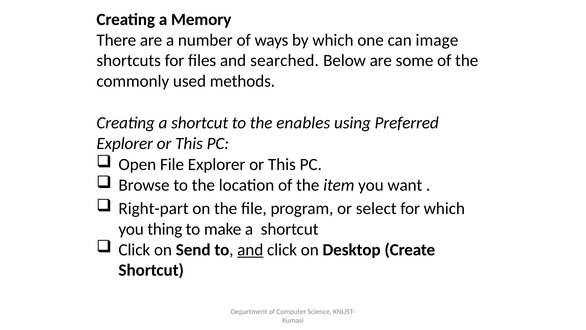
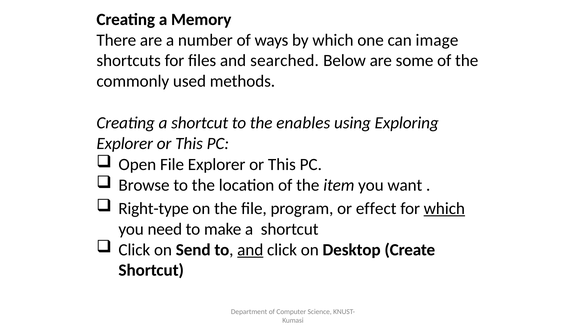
Preferred: Preferred -> Exploring
Right-part: Right-part -> Right-type
select: select -> effect
which at (444, 208) underline: none -> present
thing: thing -> need
